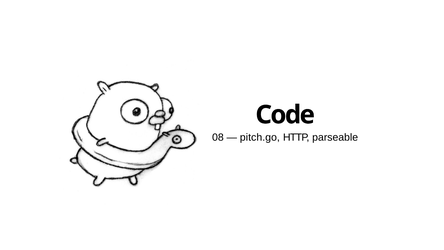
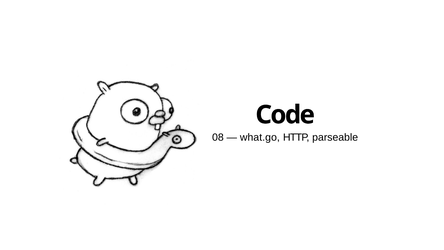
pitch.go: pitch.go -> what.go
